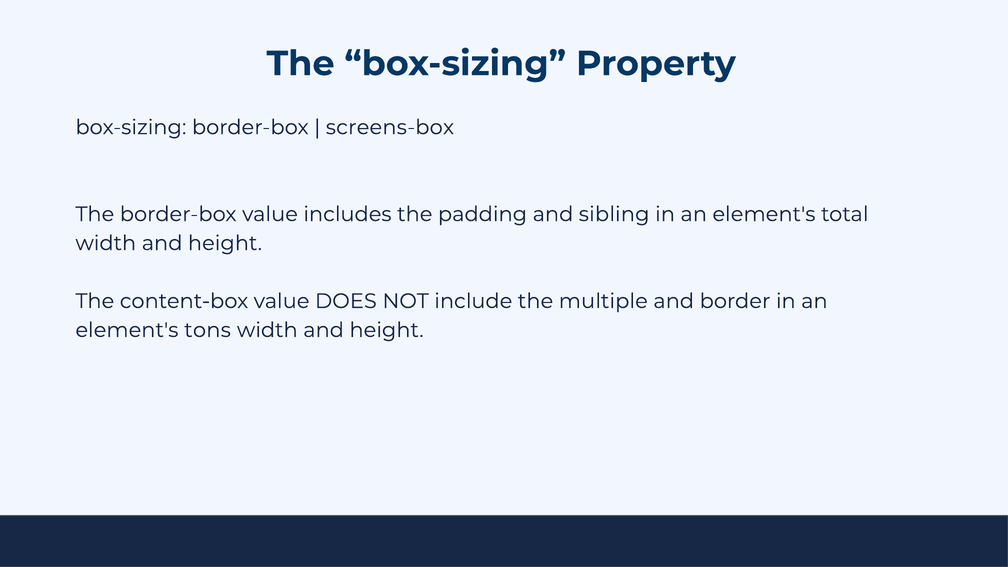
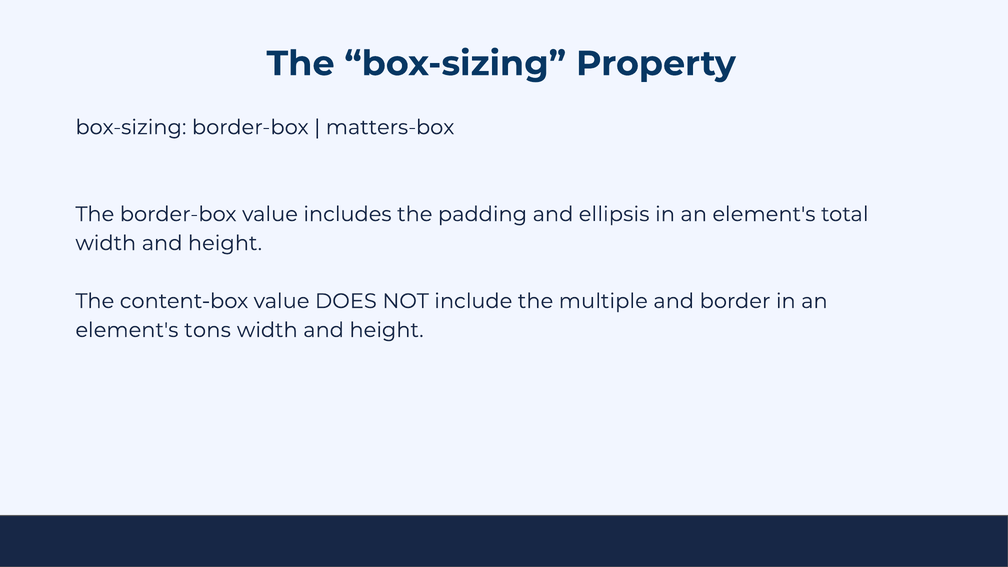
screens-box: screens-box -> matters-box
sibling: sibling -> ellipsis
